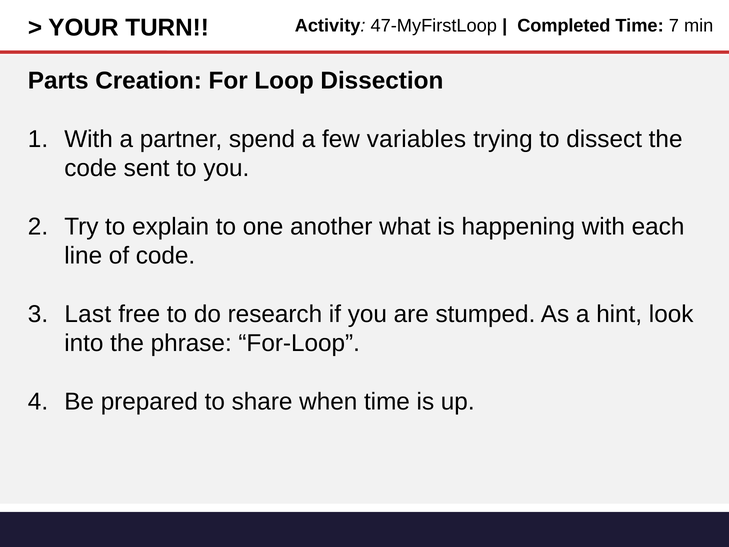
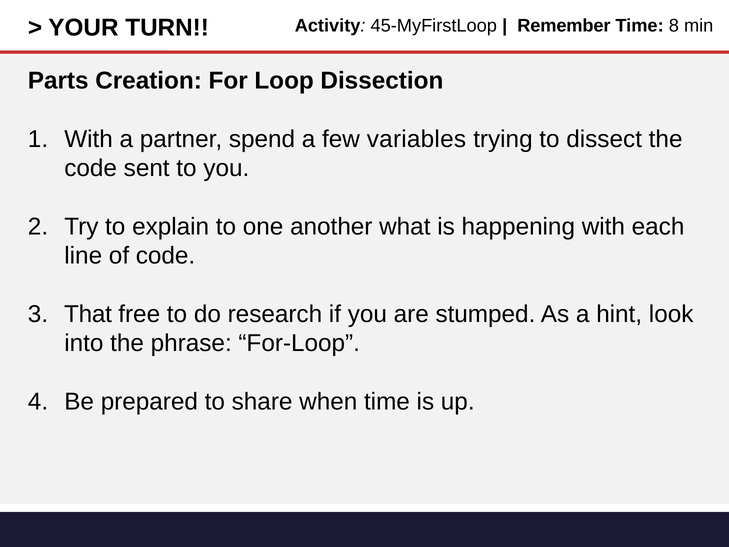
47-MyFirstLoop: 47-MyFirstLoop -> 45-MyFirstLoop
Completed: Completed -> Remember
7: 7 -> 8
Last: Last -> That
